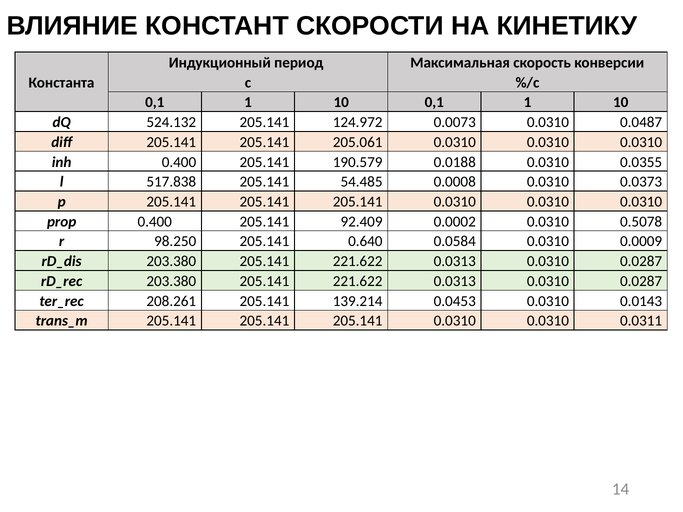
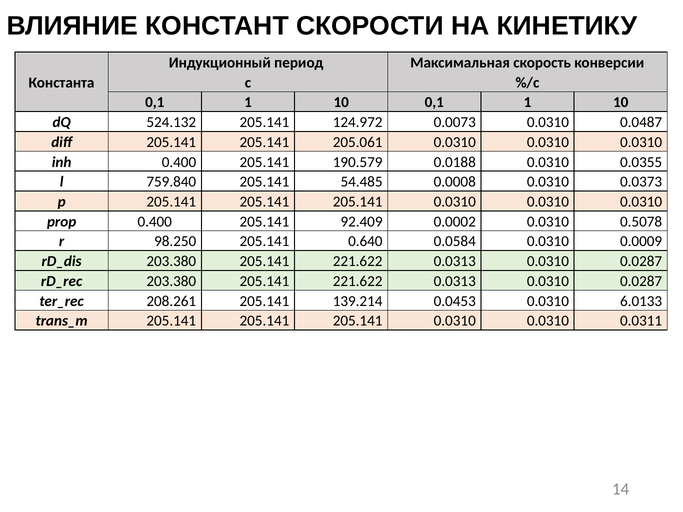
517.838: 517.838 -> 759.840
0.0143: 0.0143 -> 6.0133
